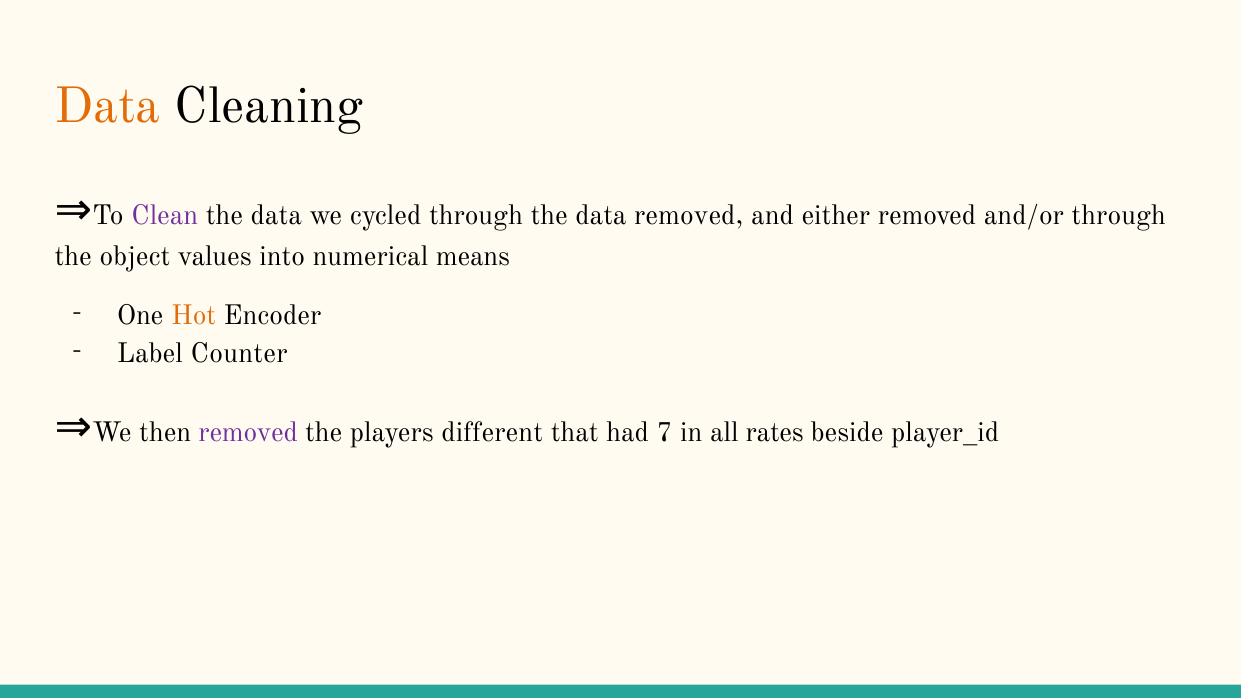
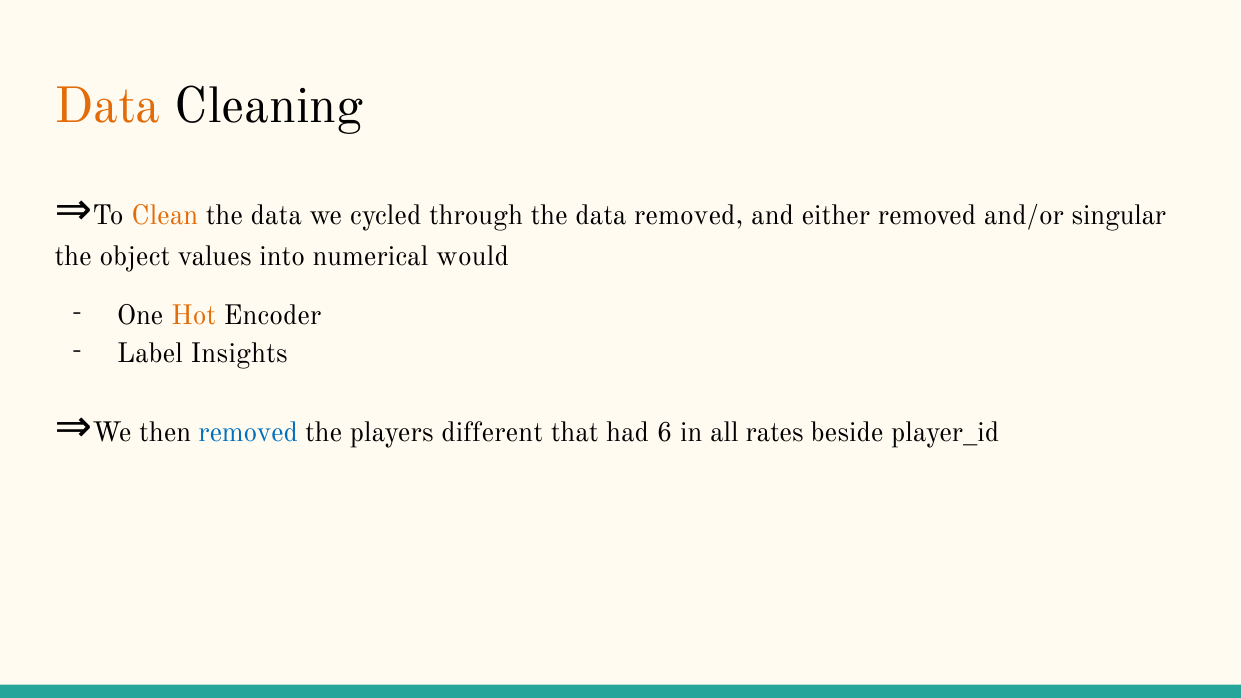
Clean colour: purple -> orange
and/or through: through -> singular
means: means -> would
Counter: Counter -> Insights
removed at (248, 432) colour: purple -> blue
7: 7 -> 6
